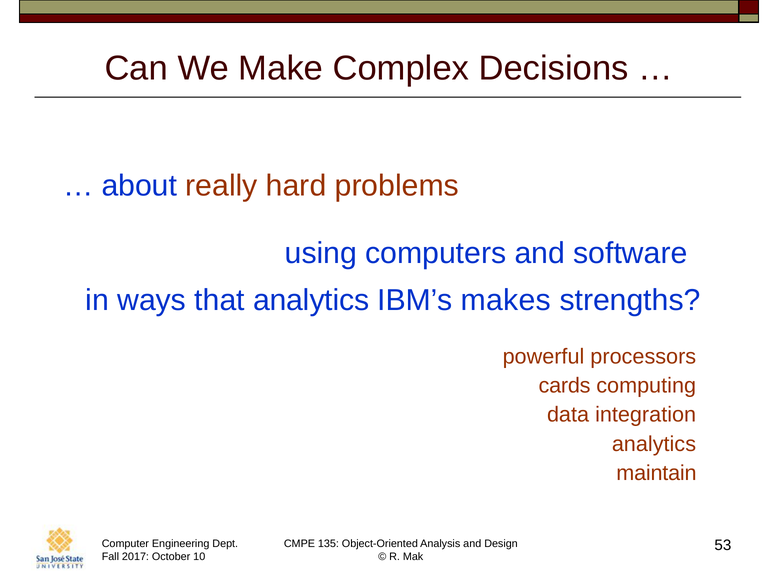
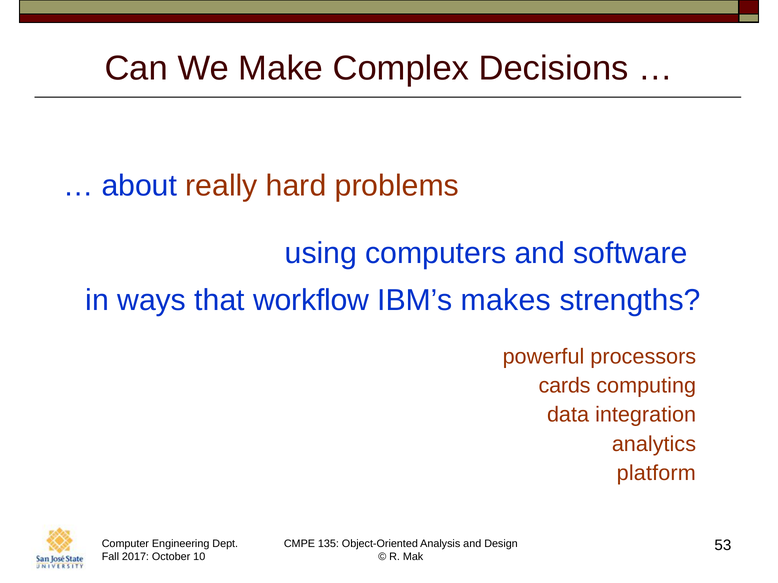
that analytics: analytics -> workflow
maintain: maintain -> platform
